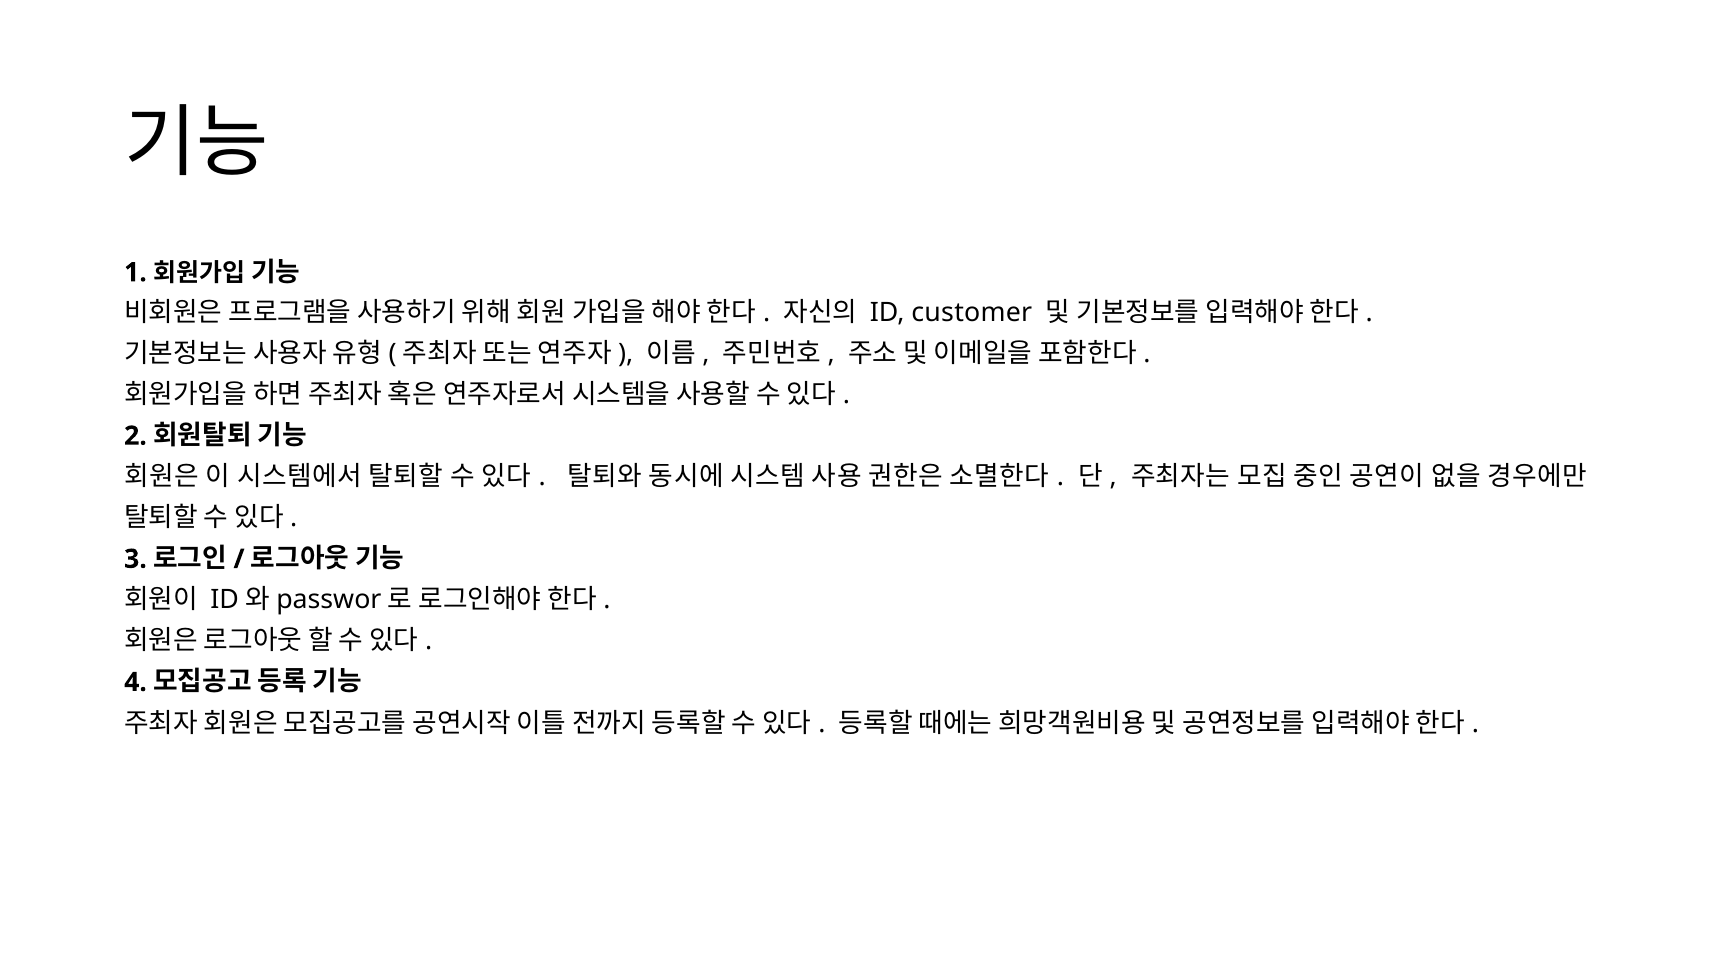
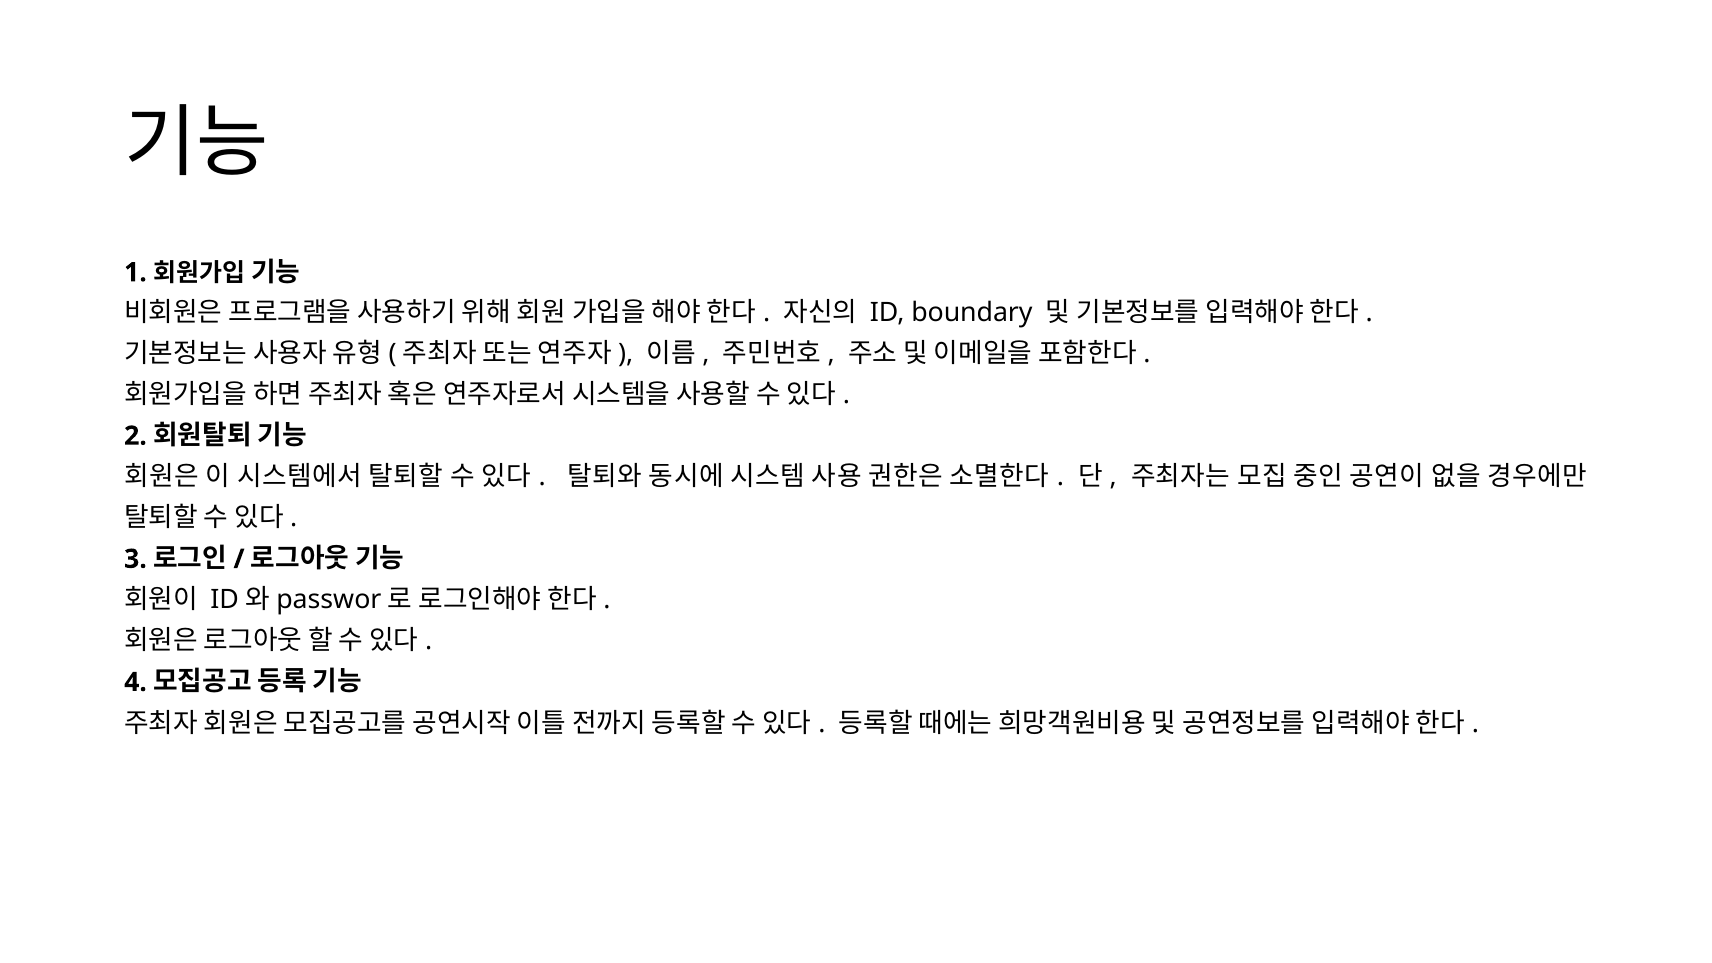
customer: customer -> boundary
